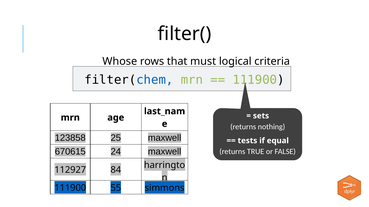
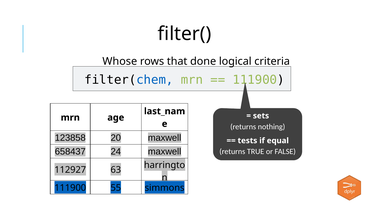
must: must -> done
25: 25 -> 20
670615: 670615 -> 658437
84: 84 -> 63
